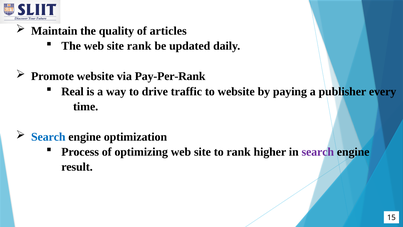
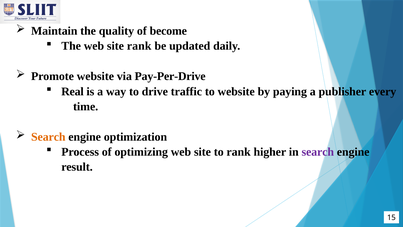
articles: articles -> become
Pay-Per-Rank: Pay-Per-Rank -> Pay-Per-Drive
Search at (48, 137) colour: blue -> orange
